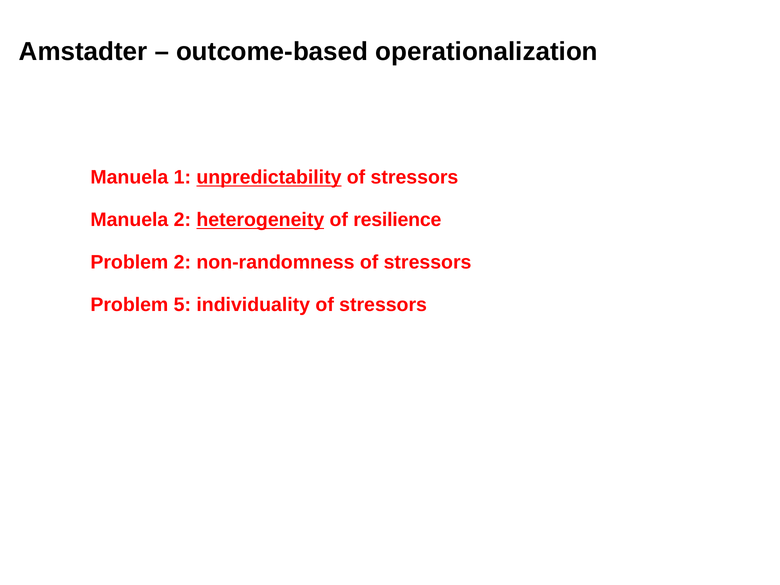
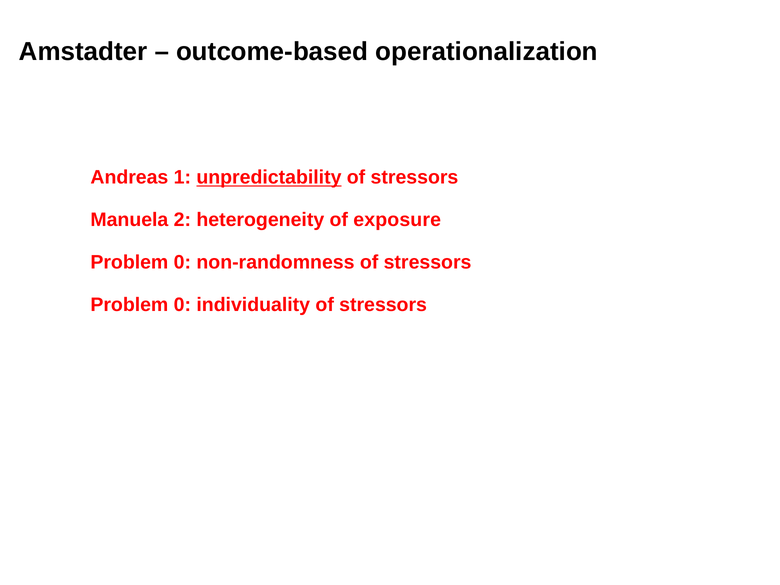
Manuela at (129, 178): Manuela -> Andreas
heterogeneity underline: present -> none
resilience: resilience -> exposure
2 at (182, 262): 2 -> 0
5 at (182, 305): 5 -> 0
